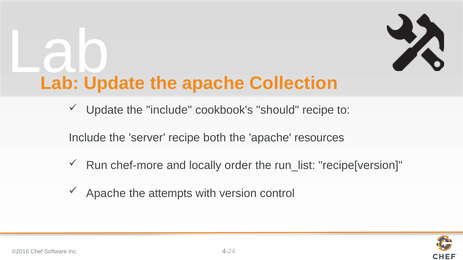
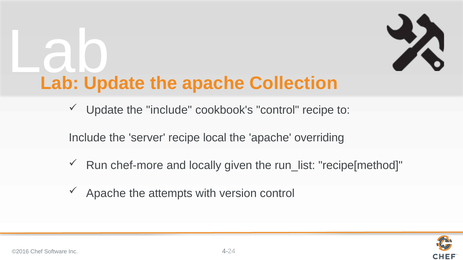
cookbook's should: should -> control
both: both -> local
resources: resources -> overriding
order: order -> given
recipe[version: recipe[version -> recipe[method
